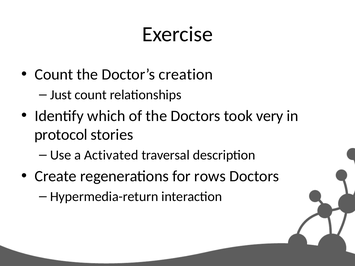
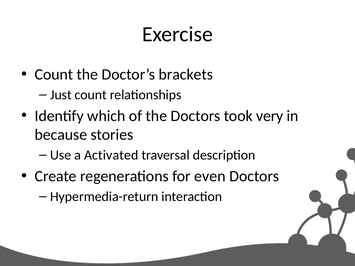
creation: creation -> brackets
protocol: protocol -> because
rows: rows -> even
